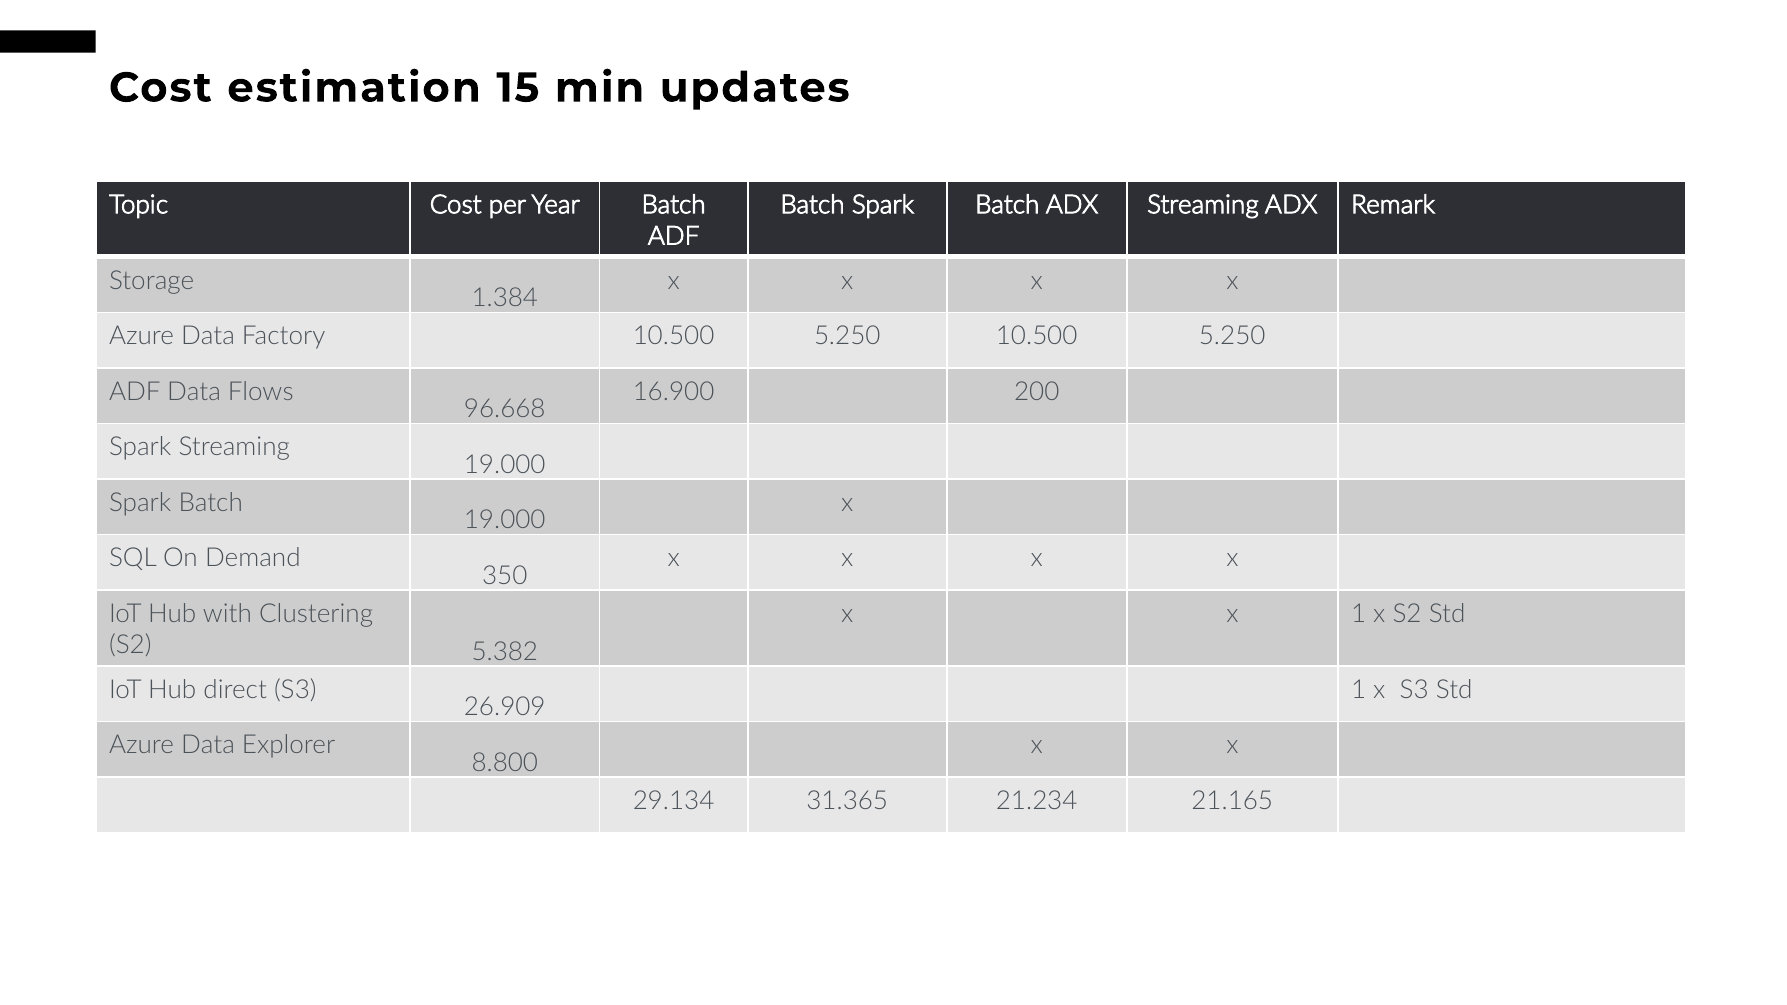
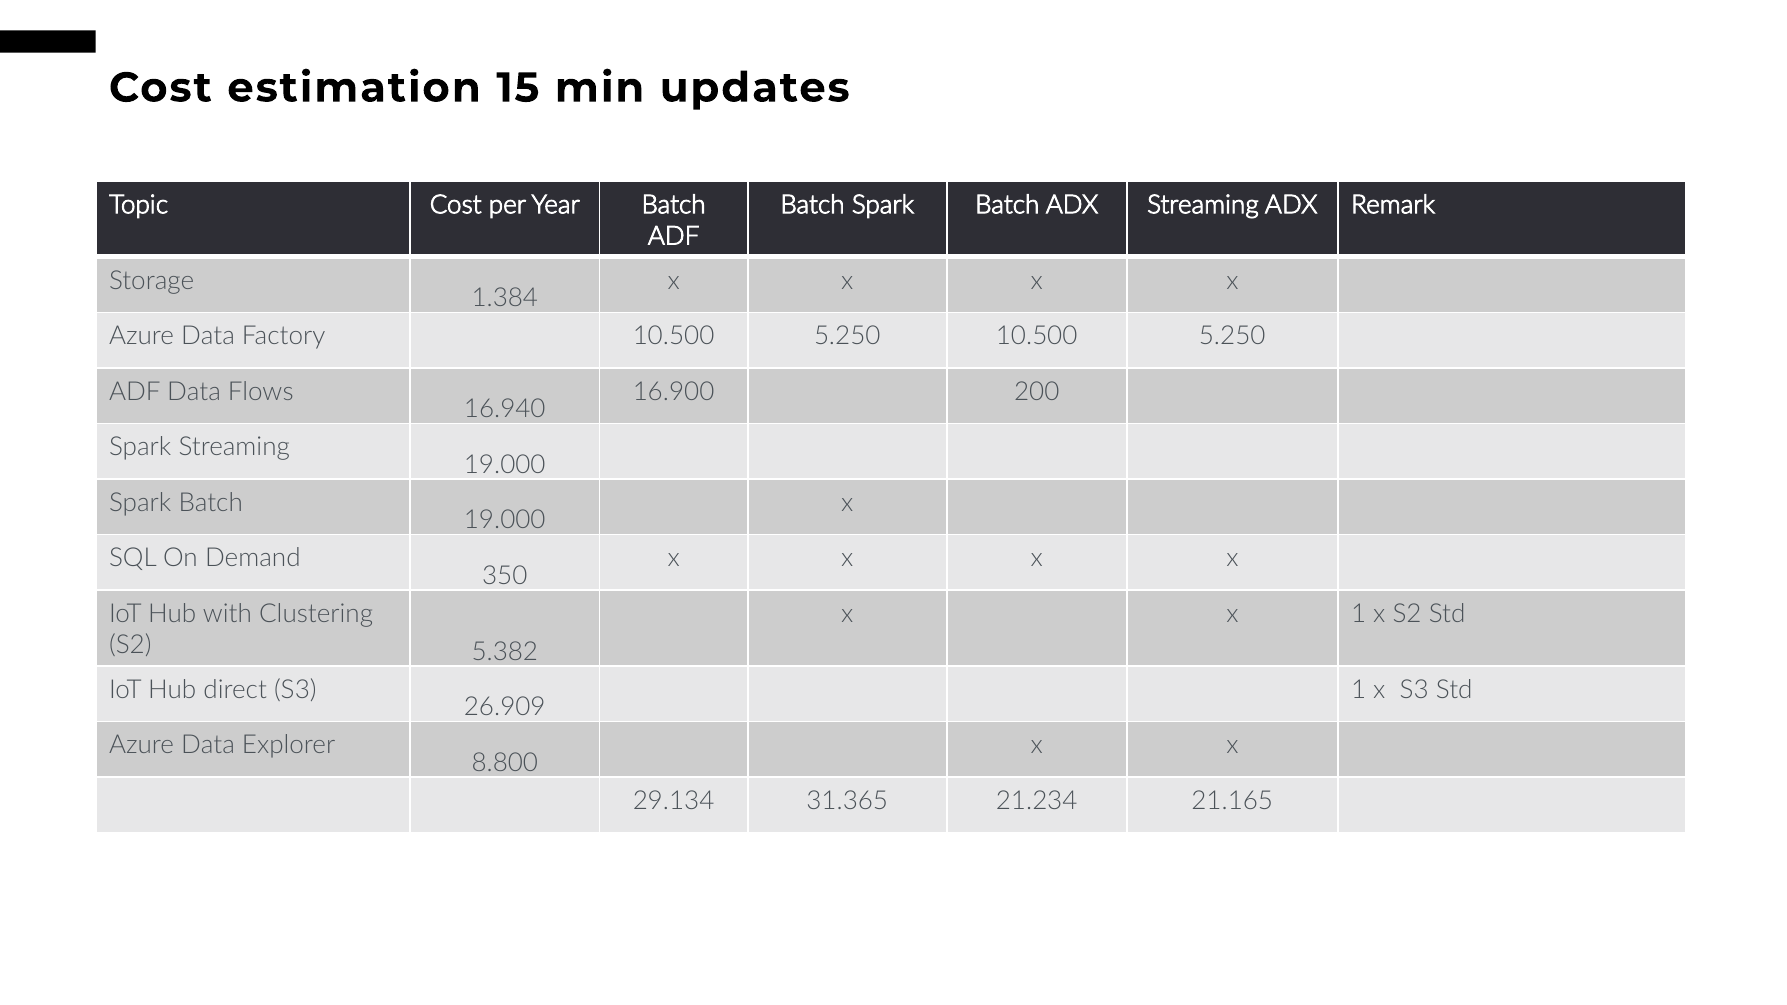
96.668: 96.668 -> 16.940
